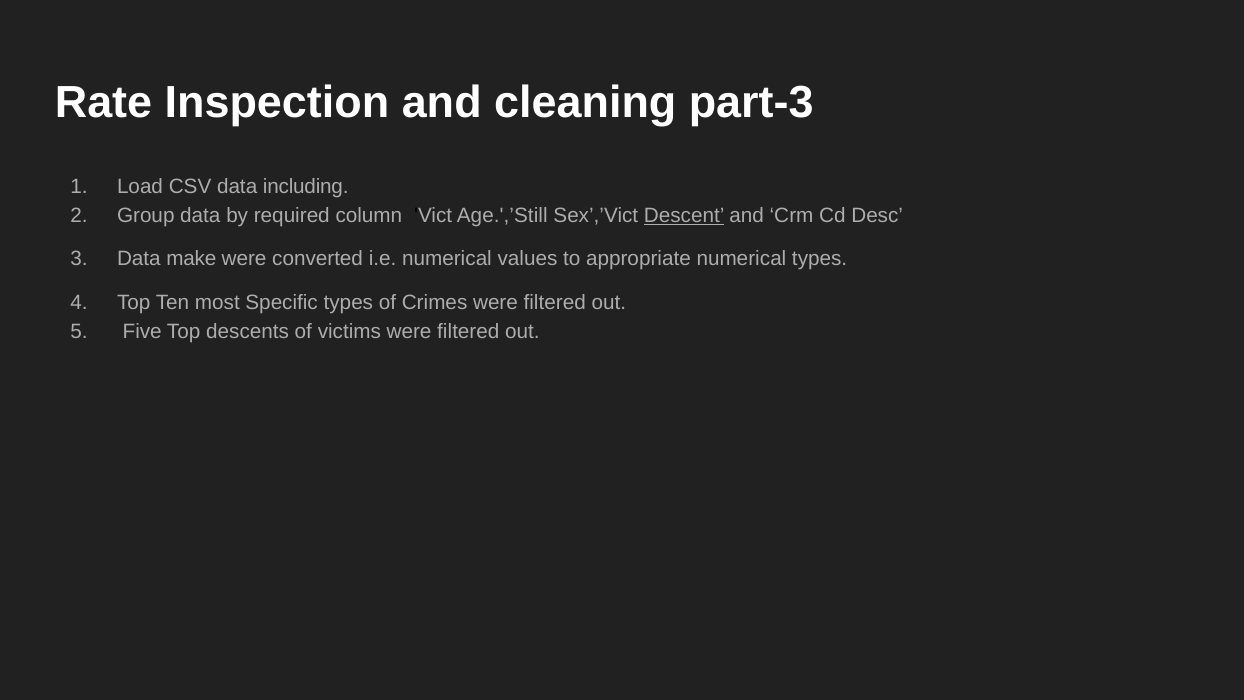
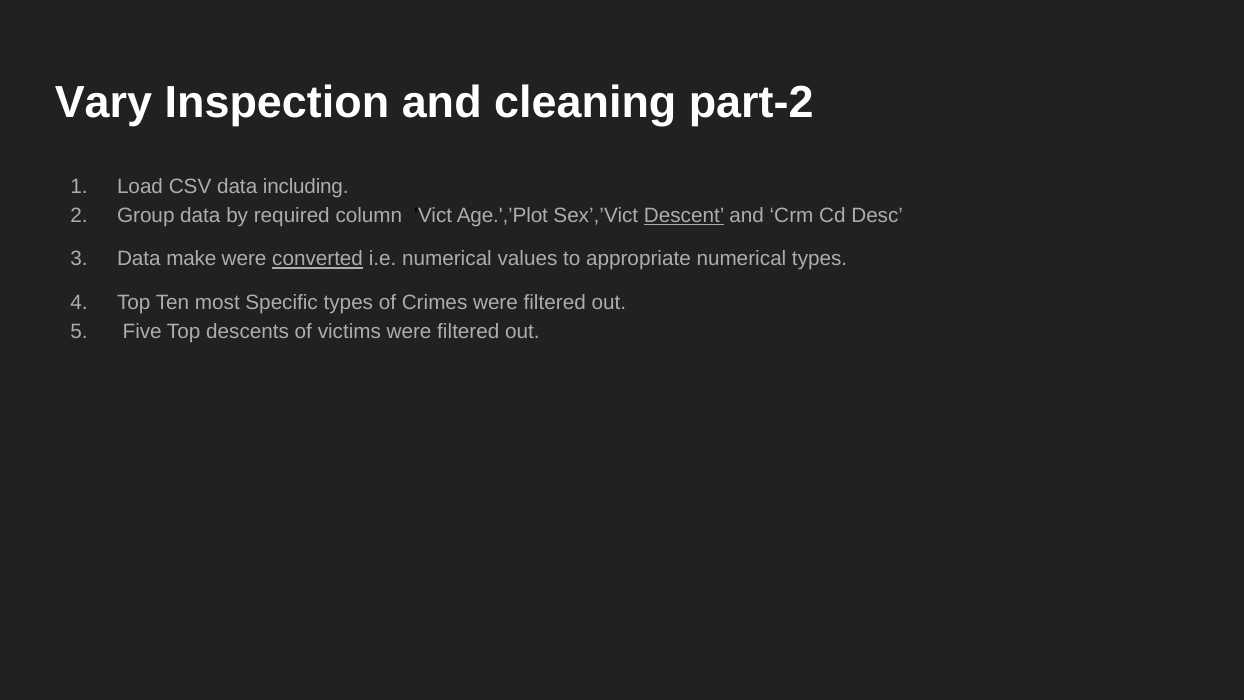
Rate: Rate -> Vary
part-3: part-3 -> part-2
Age.',’Still: Age.',’Still -> Age.',’Plot
converted underline: none -> present
